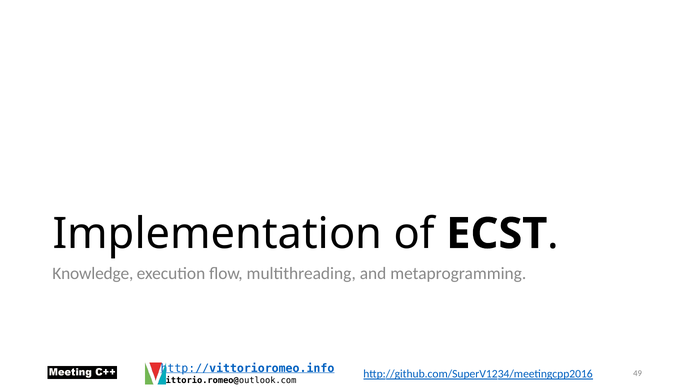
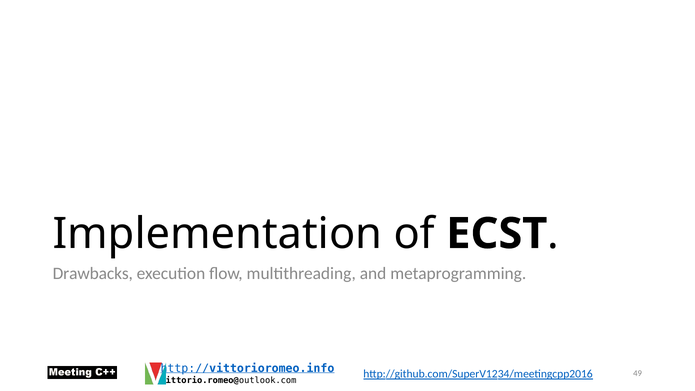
Knowledge: Knowledge -> Drawbacks
